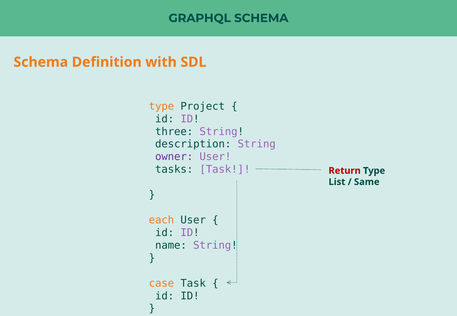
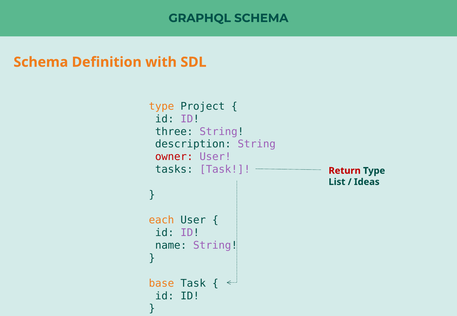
owner colour: purple -> red
Same: Same -> Ideas
case: case -> base
